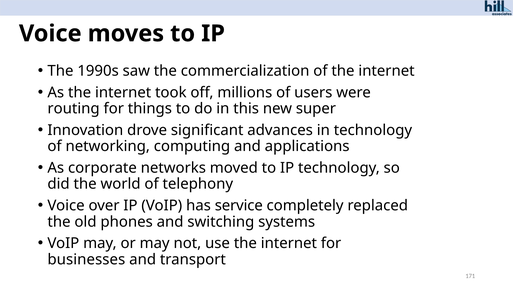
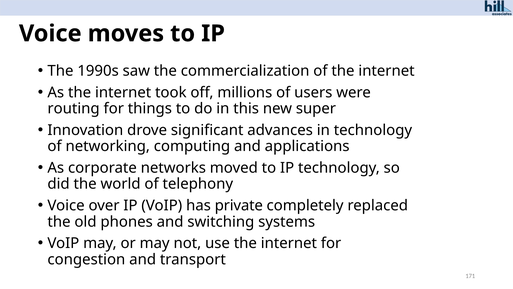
service: service -> private
businesses: businesses -> congestion
